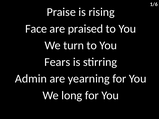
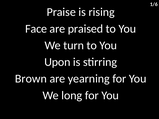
Fears: Fears -> Upon
Admin: Admin -> Brown
